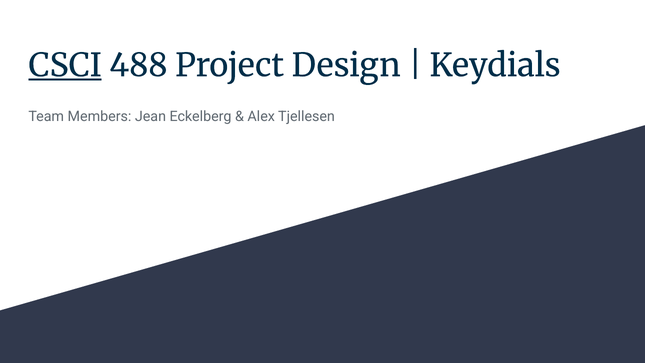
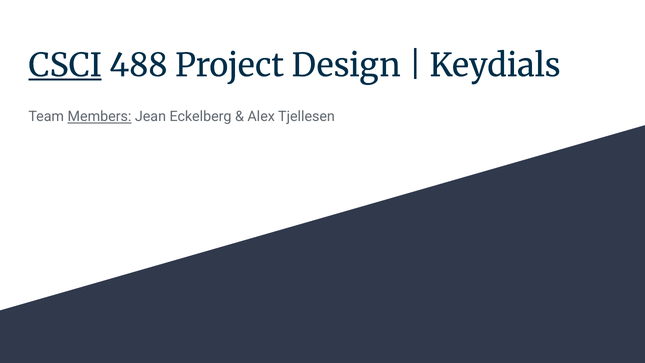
Members underline: none -> present
